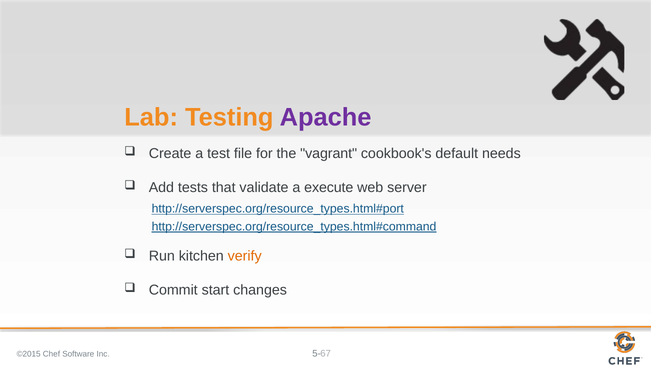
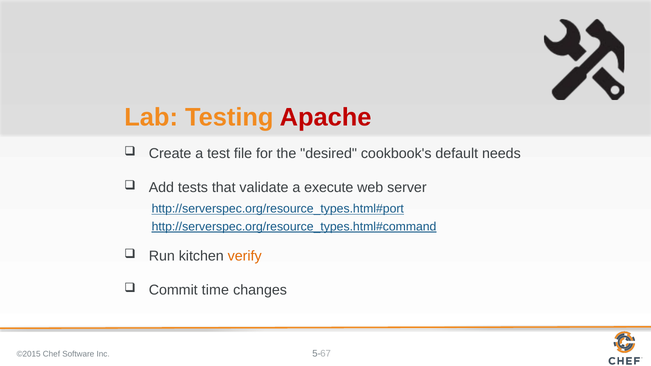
Apache colour: purple -> red
vagrant: vagrant -> desired
start: start -> time
